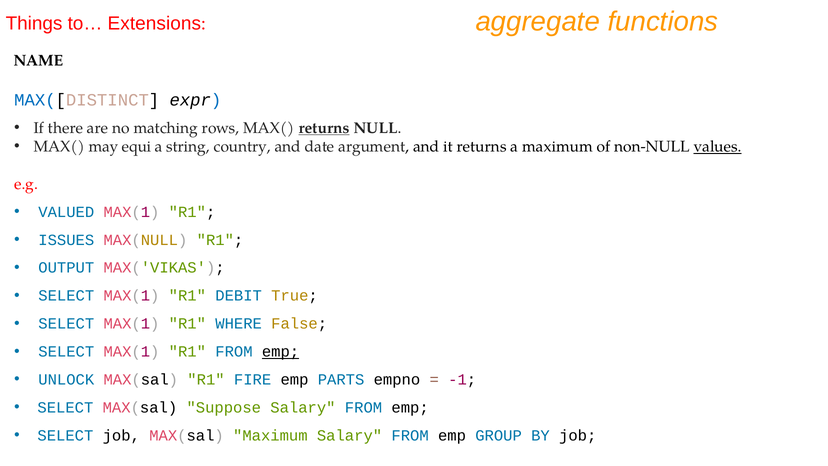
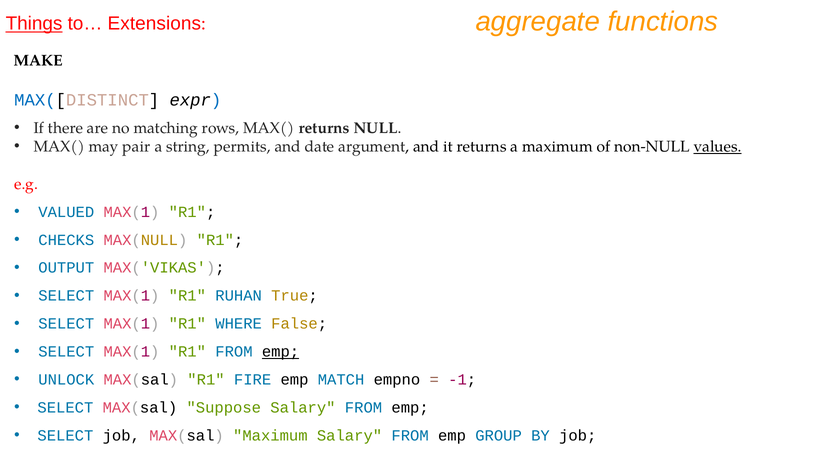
Things underline: none -> present
NAME: NAME -> MAKE
returns at (324, 128) underline: present -> none
equi: equi -> pair
country: country -> permits
ISSUES: ISSUES -> CHECKS
DEBIT: DEBIT -> RUHAN
PARTS: PARTS -> MATCH
